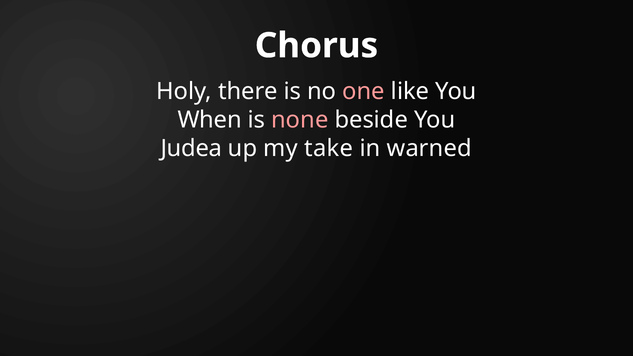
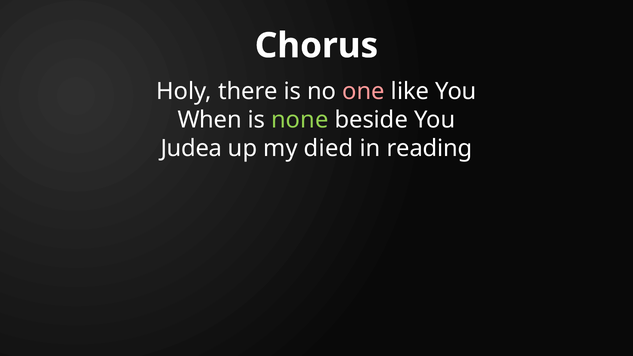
none colour: pink -> light green
take: take -> died
warned: warned -> reading
